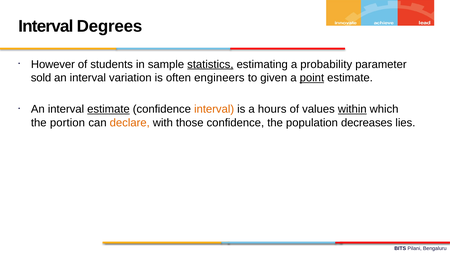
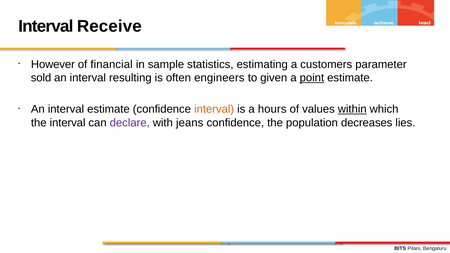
Degrees: Degrees -> Receive
students: students -> financial
statistics underline: present -> none
probability: probability -> customers
variation: variation -> resulting
estimate at (108, 109) underline: present -> none
the portion: portion -> interval
declare colour: orange -> purple
those: those -> jeans
